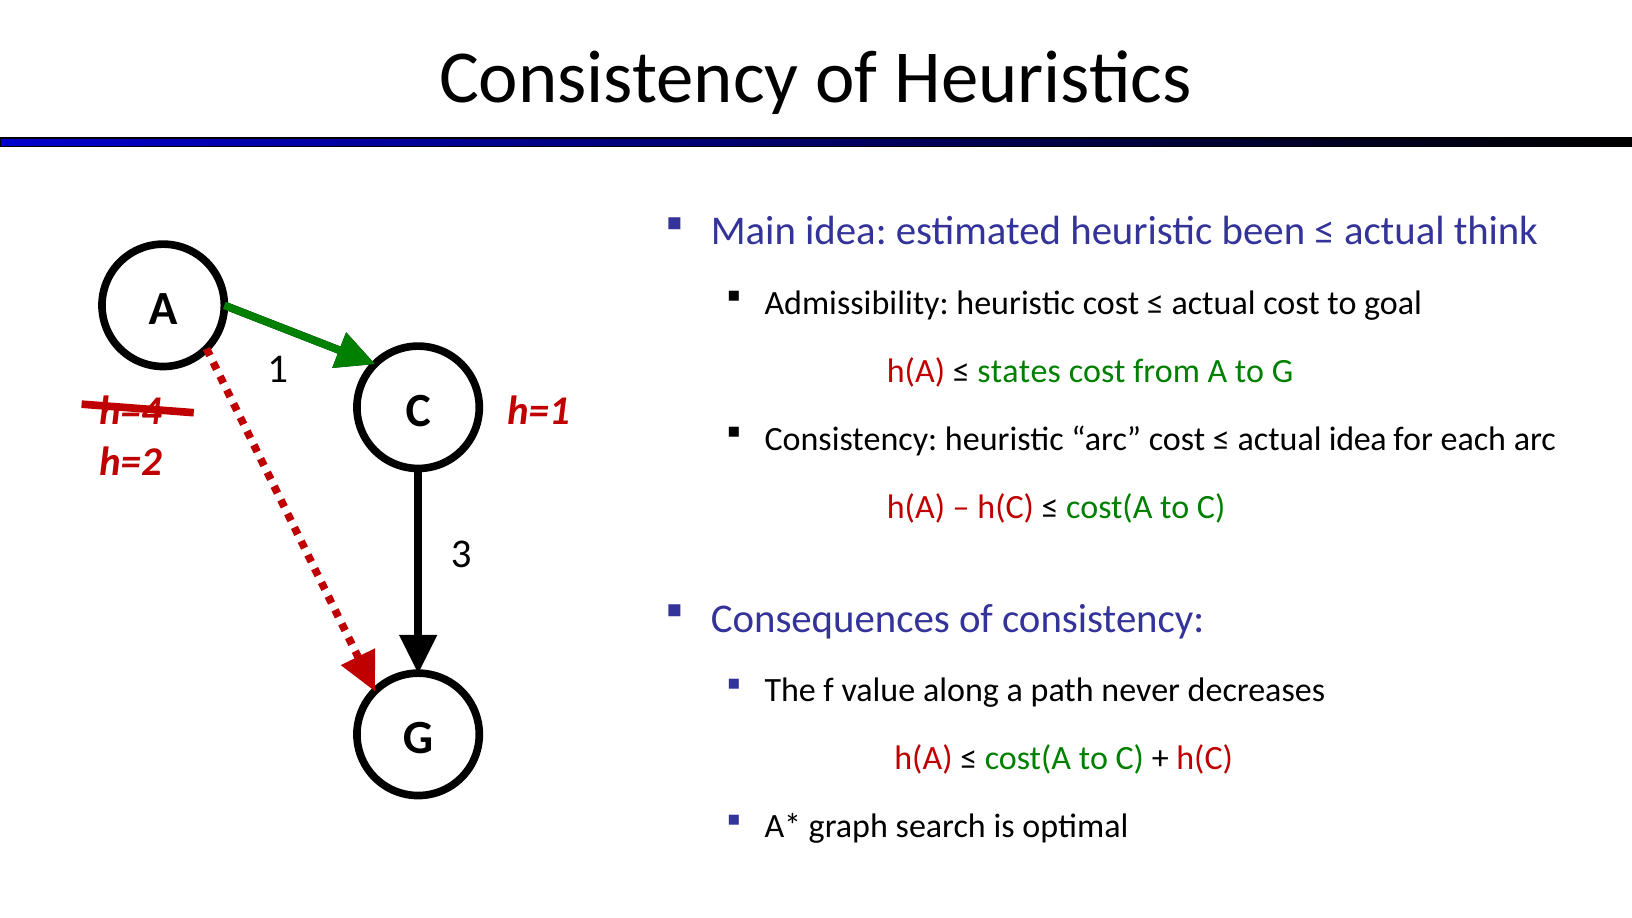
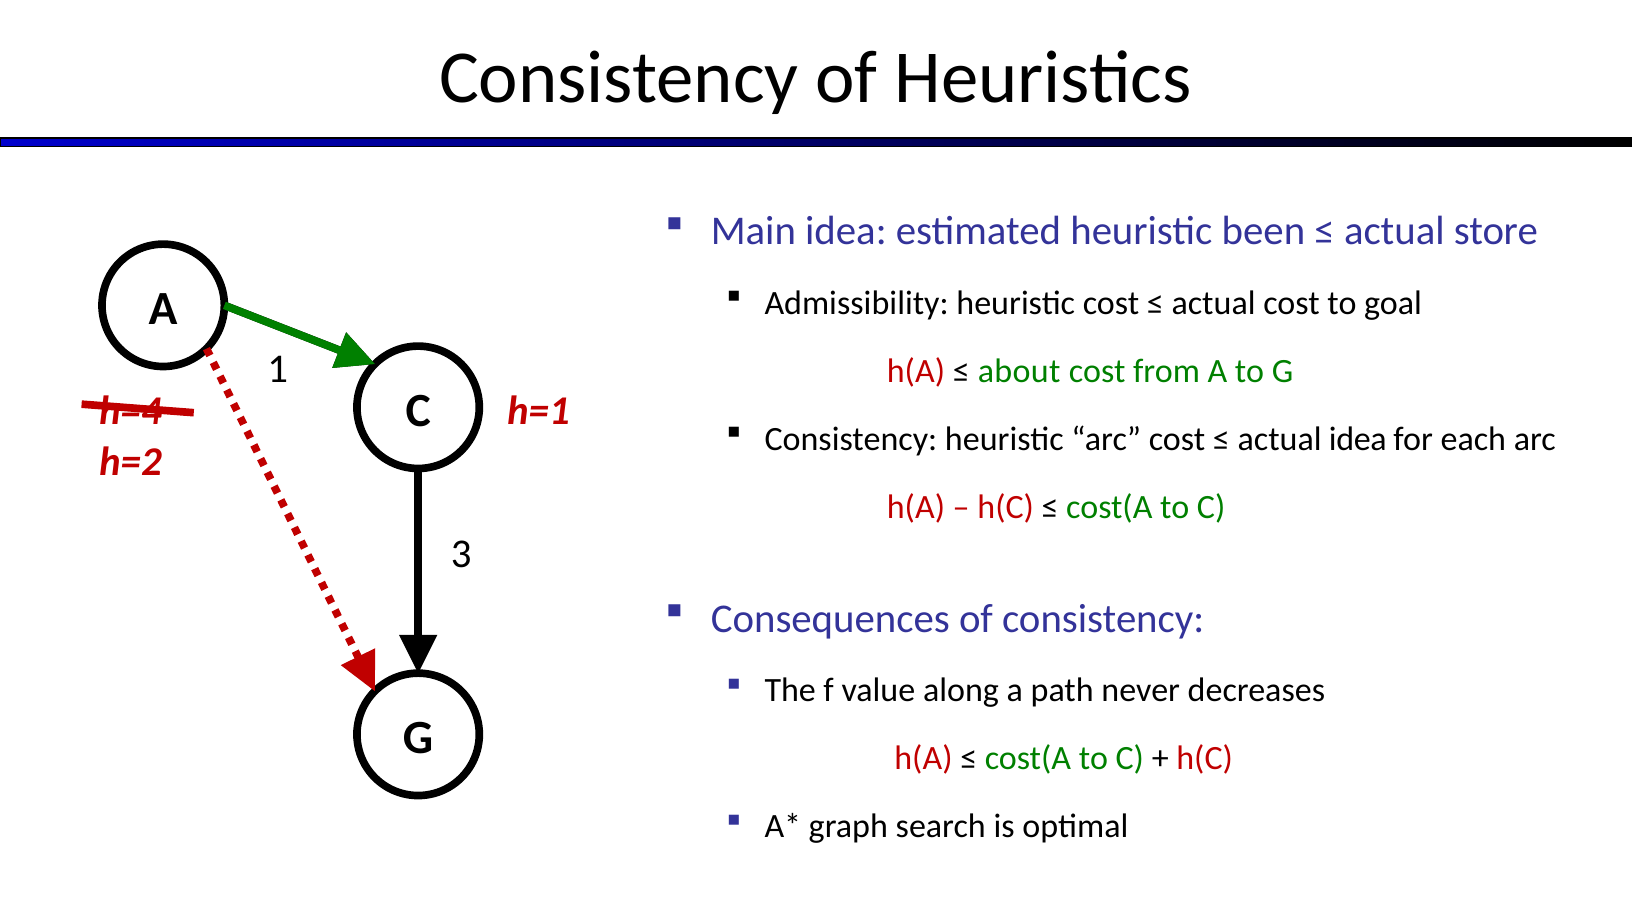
think: think -> store
states: states -> about
